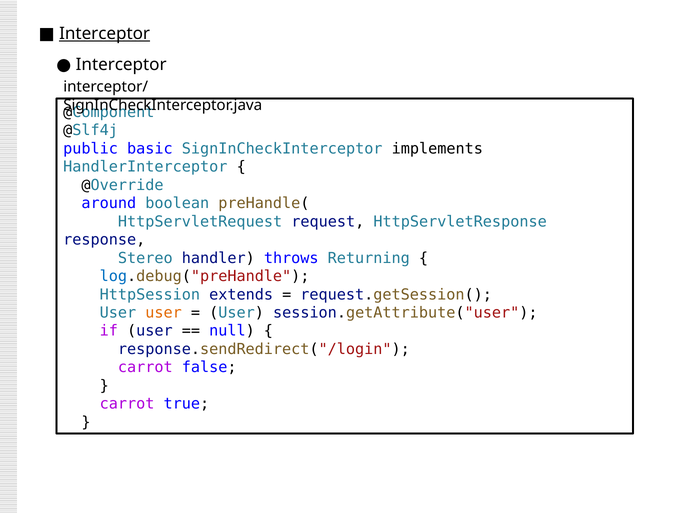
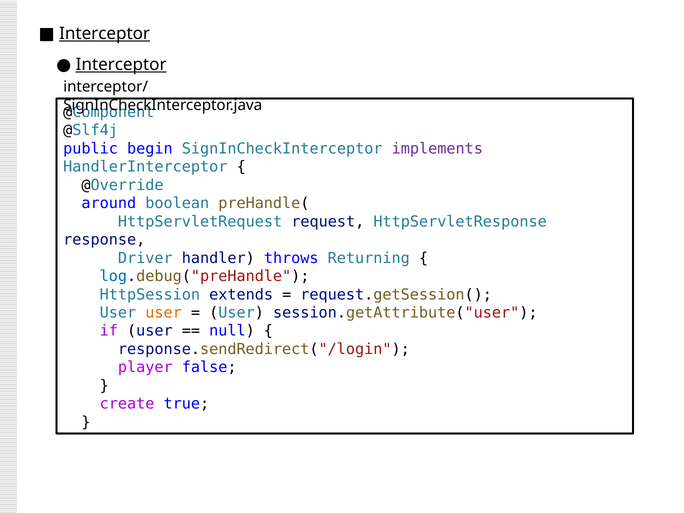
Interceptor at (121, 65) underline: none -> present
basic: basic -> begin
implements colour: black -> purple
Stereo: Stereo -> Driver
carrot at (145, 367): carrot -> player
carrot at (127, 404): carrot -> create
